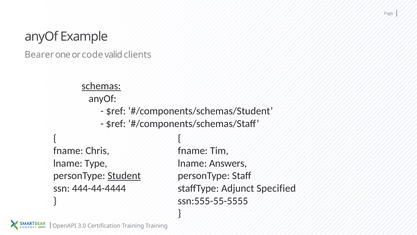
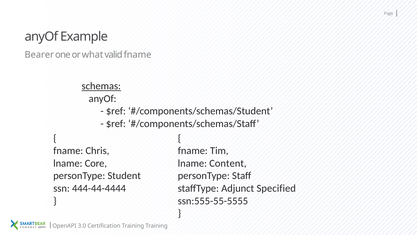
code: code -> what
valid clients: clients -> fname
Answers: Answers -> Content
Type: Type -> Core
Student underline: present -> none
